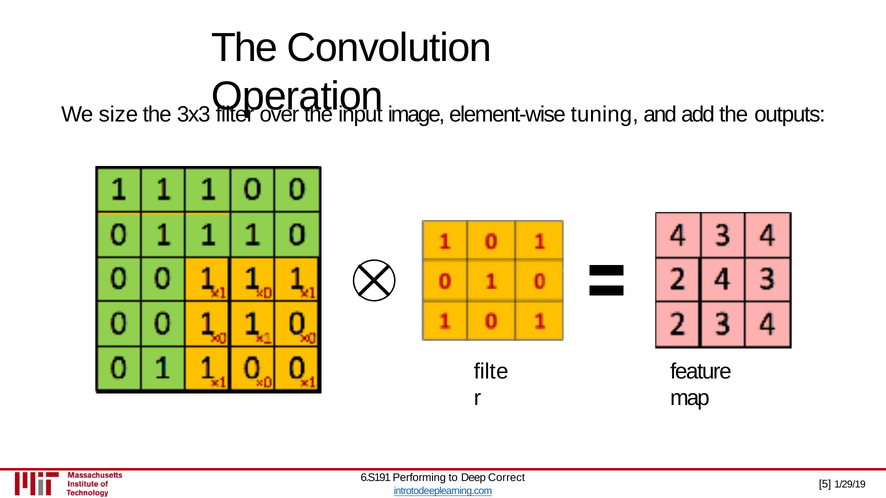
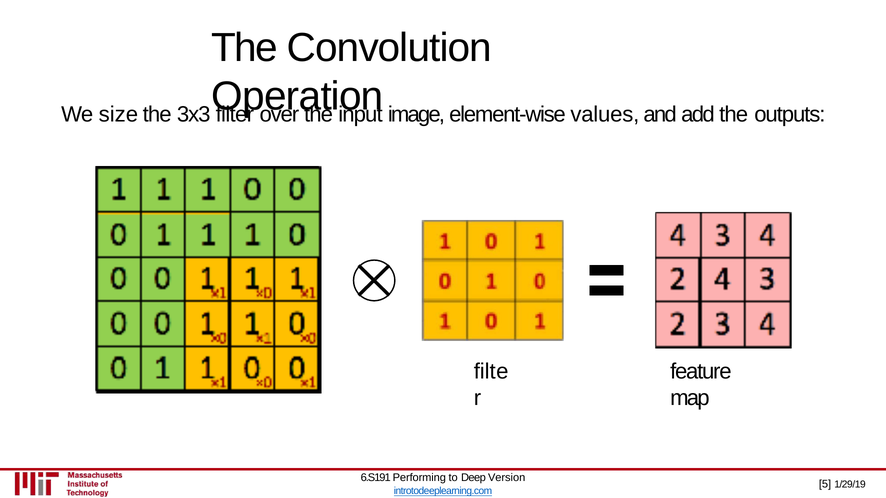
tuning: tuning -> values
Correct: Correct -> Version
